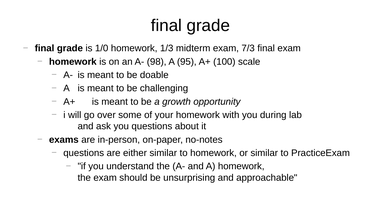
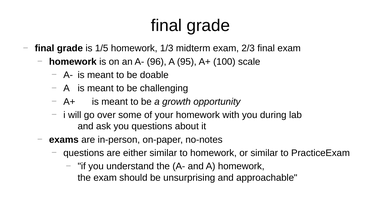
1/0: 1/0 -> 1/5
7/3: 7/3 -> 2/3
98: 98 -> 96
